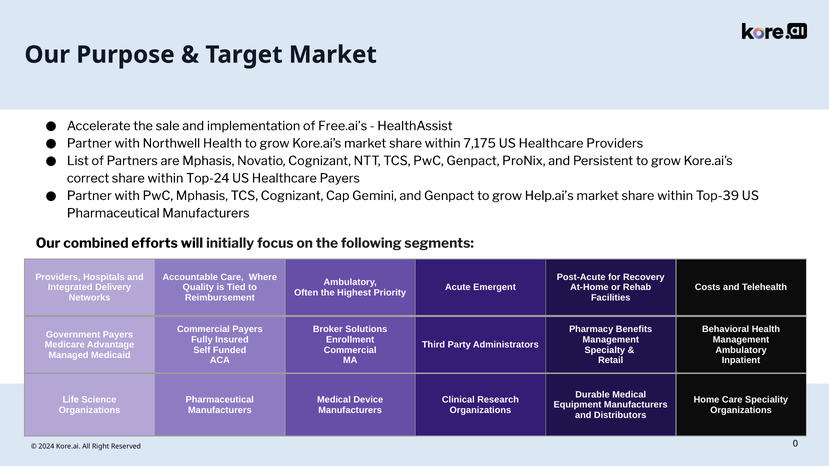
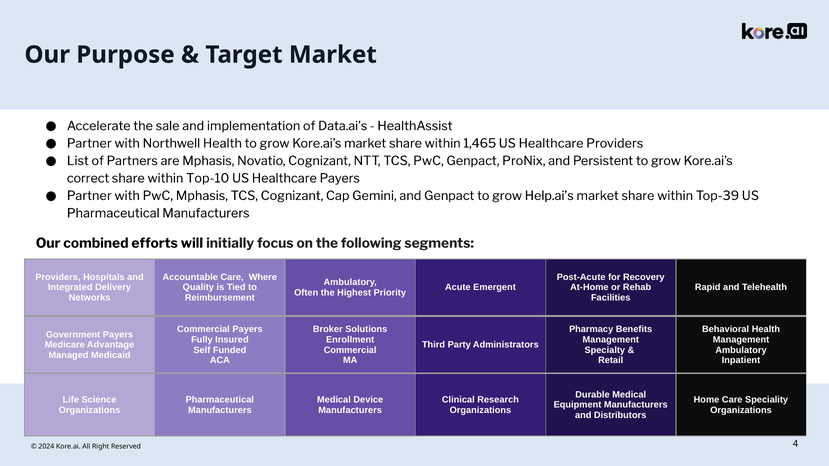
Free.ai’s: Free.ai’s -> Data.ai’s
7,175: 7,175 -> 1,465
Top-24: Top-24 -> Top-10
Costs: Costs -> Rapid
0: 0 -> 4
